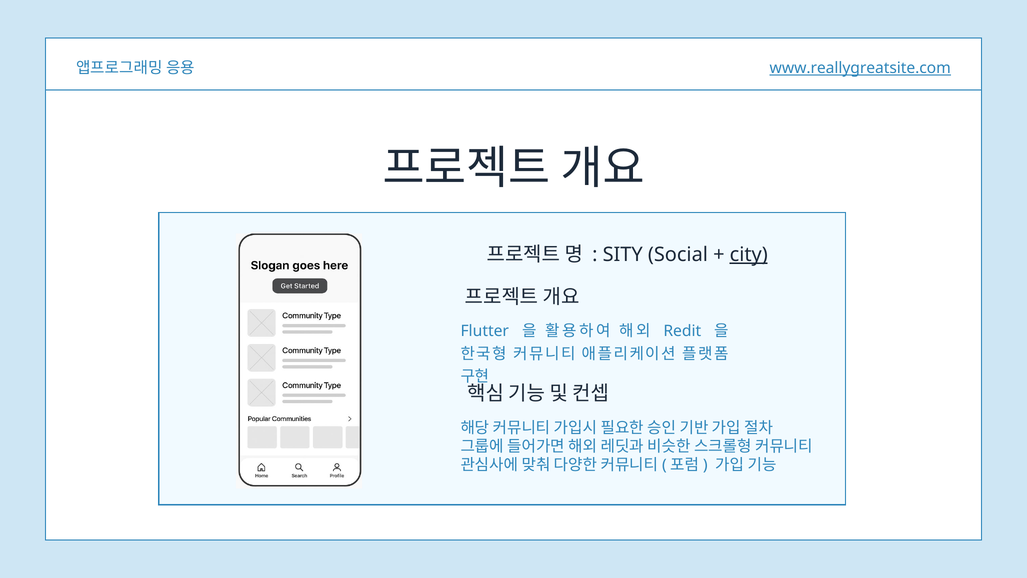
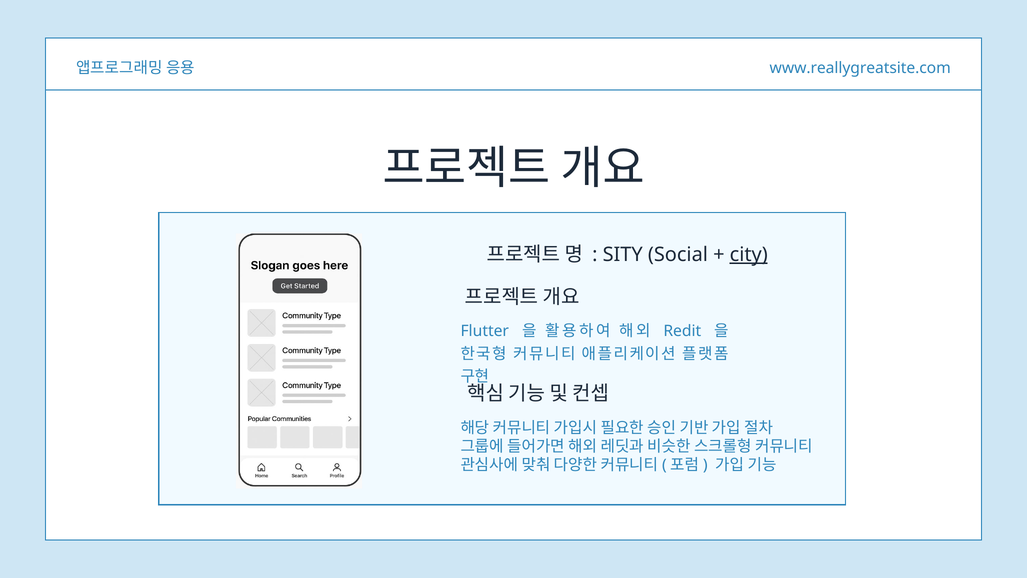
www.reallygreatsite.com underline: present -> none
